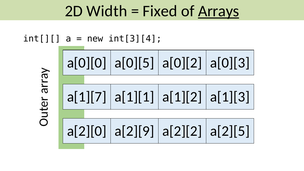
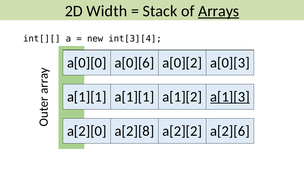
Fixed: Fixed -> Stack
a[0][5: a[0][5 -> a[0][6
a[1][7 at (87, 97): a[1][7 -> a[1][1
a[1][3 underline: none -> present
a[2][9: a[2][9 -> a[2][8
a[2][5: a[2][5 -> a[2][6
